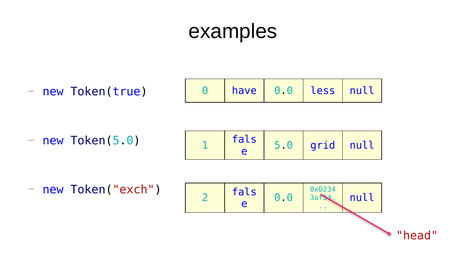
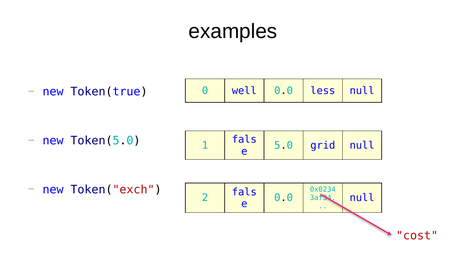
have: have -> well
head: head -> cost
